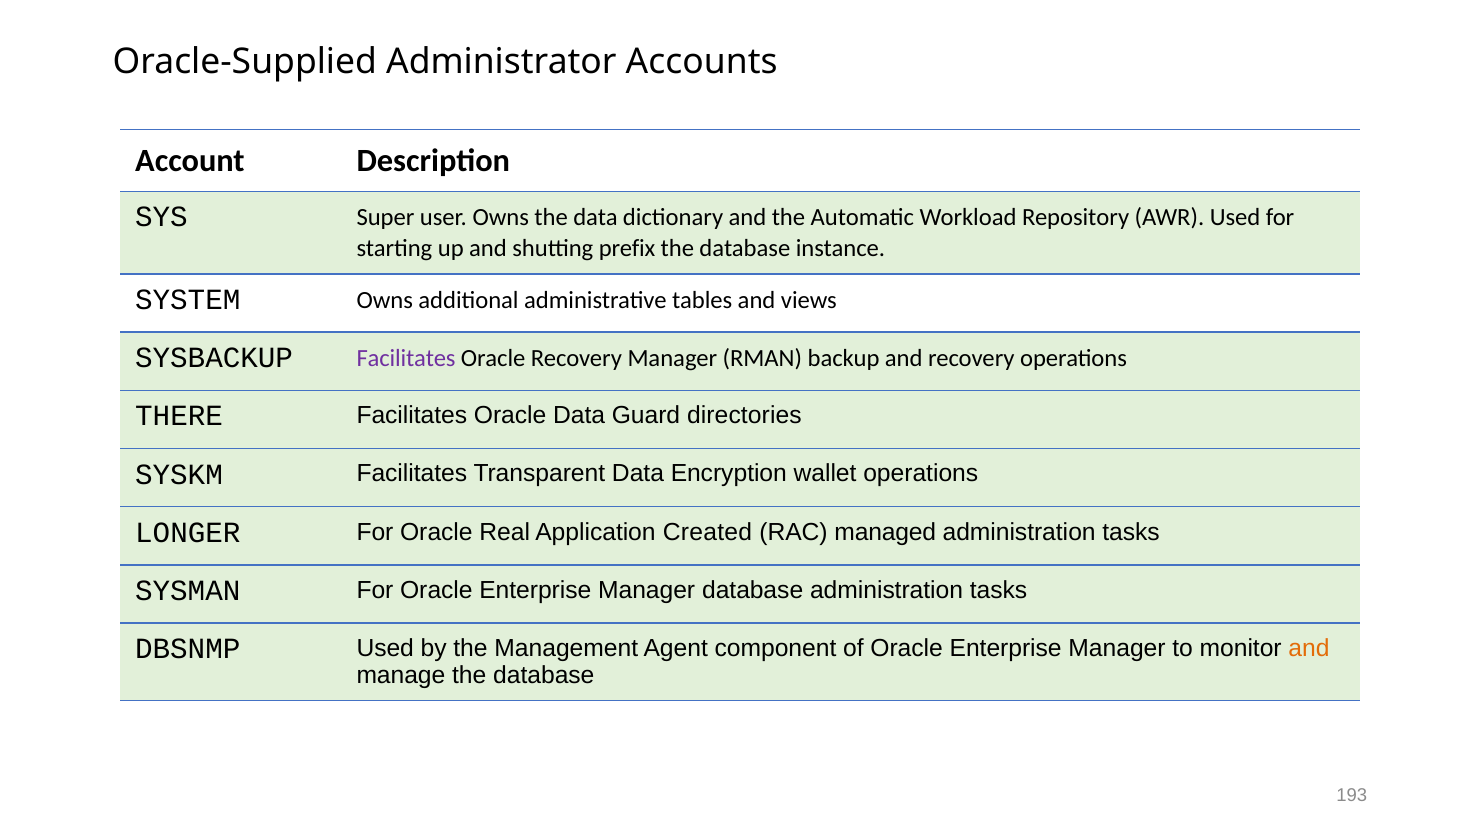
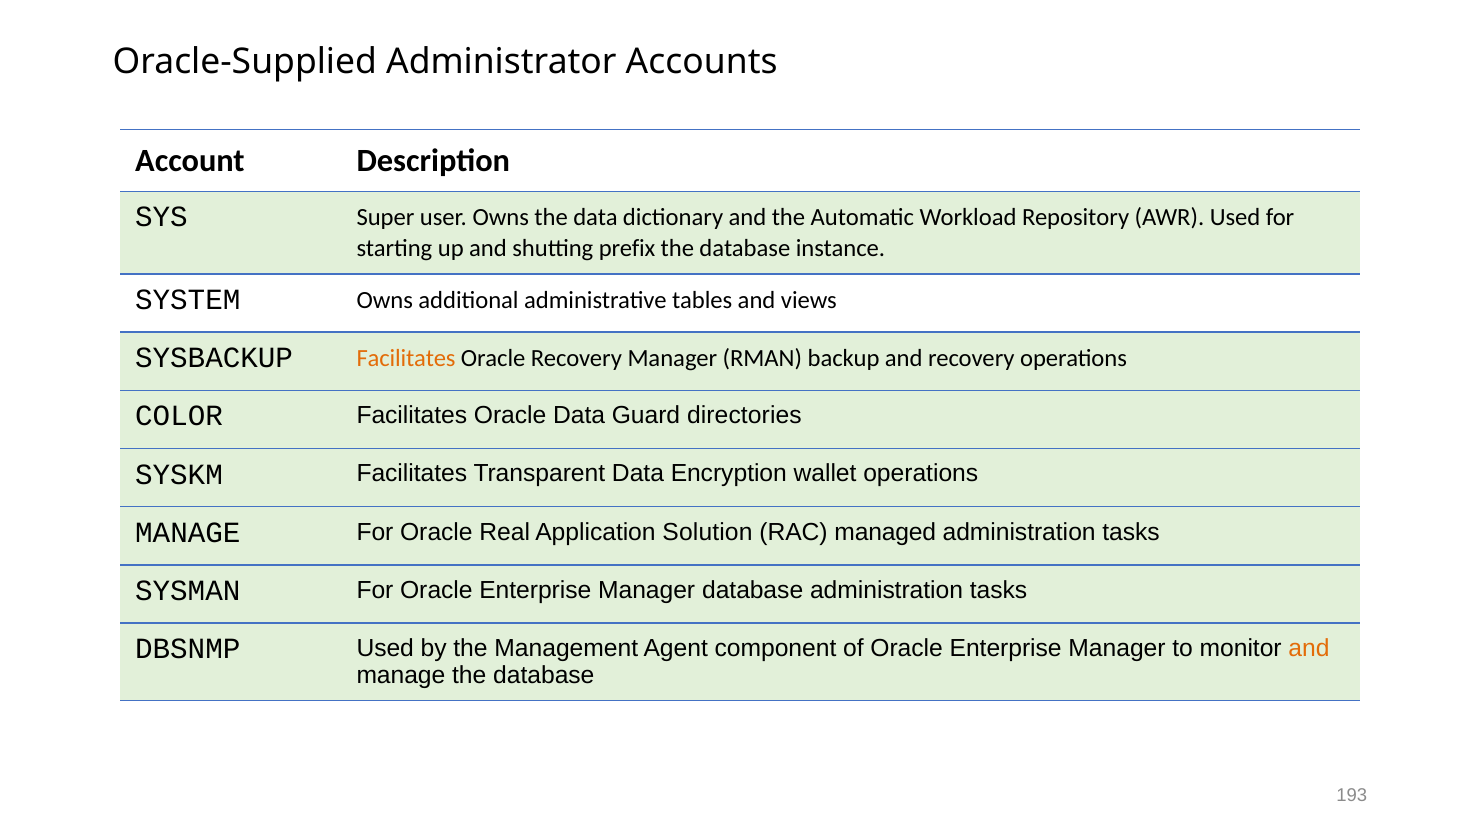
Facilitates at (406, 359) colour: purple -> orange
THERE: THERE -> COLOR
LONGER at (188, 532): LONGER -> MANAGE
Created: Created -> Solution
